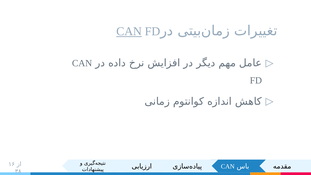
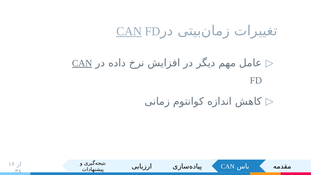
CAN at (82, 63) underline: none -> present
